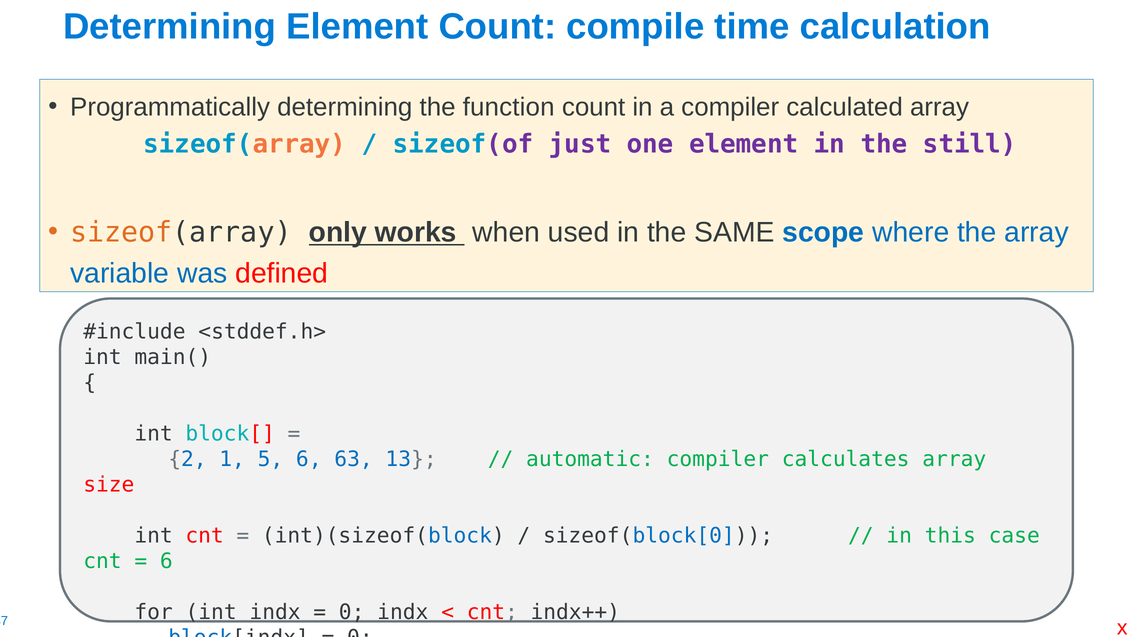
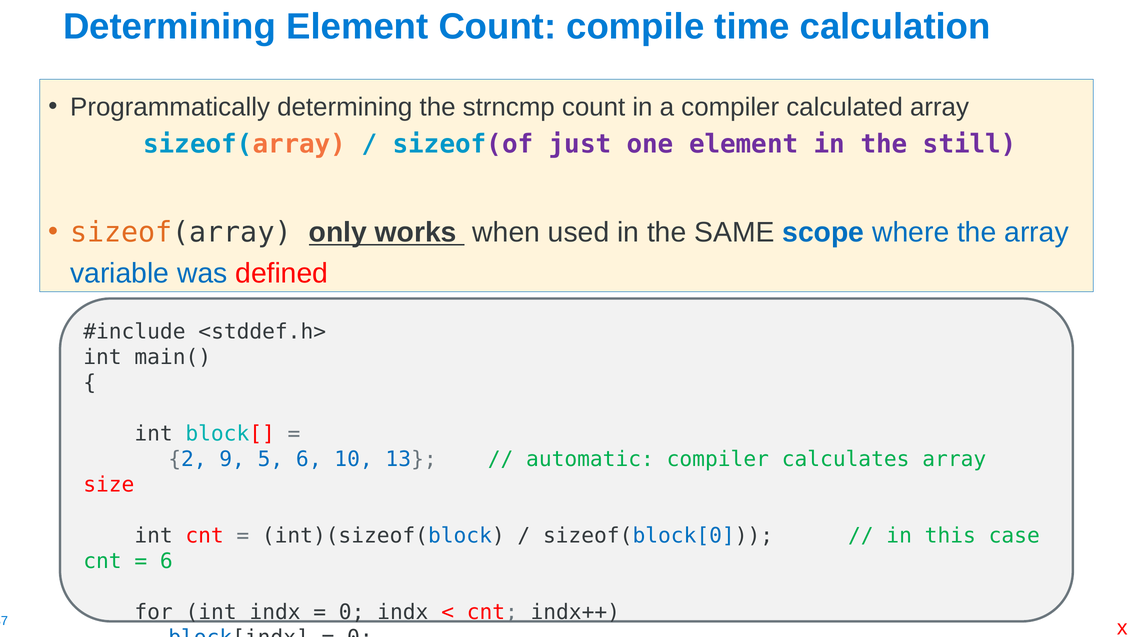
function: function -> strncmp
1: 1 -> 9
63: 63 -> 10
